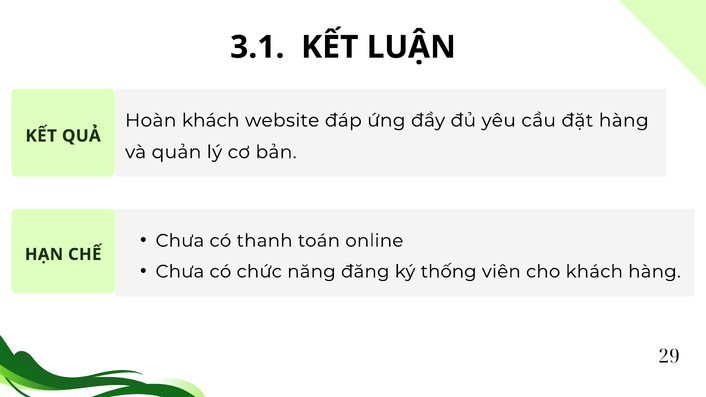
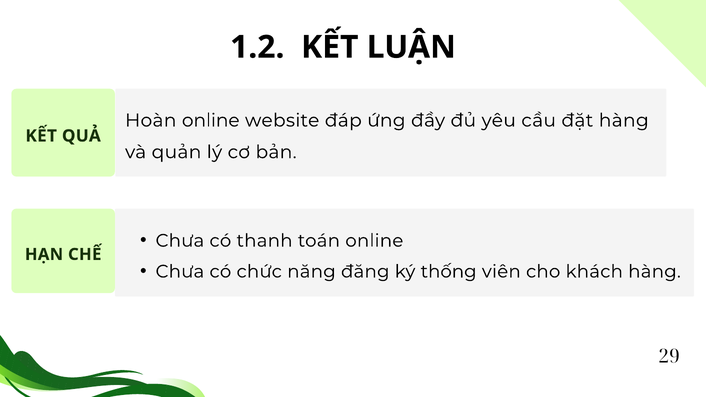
3.1: 3.1 -> 1.2
Hoàn khách: khách -> online
